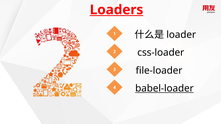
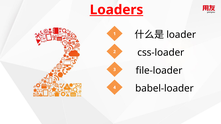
babel-loader underline: present -> none
